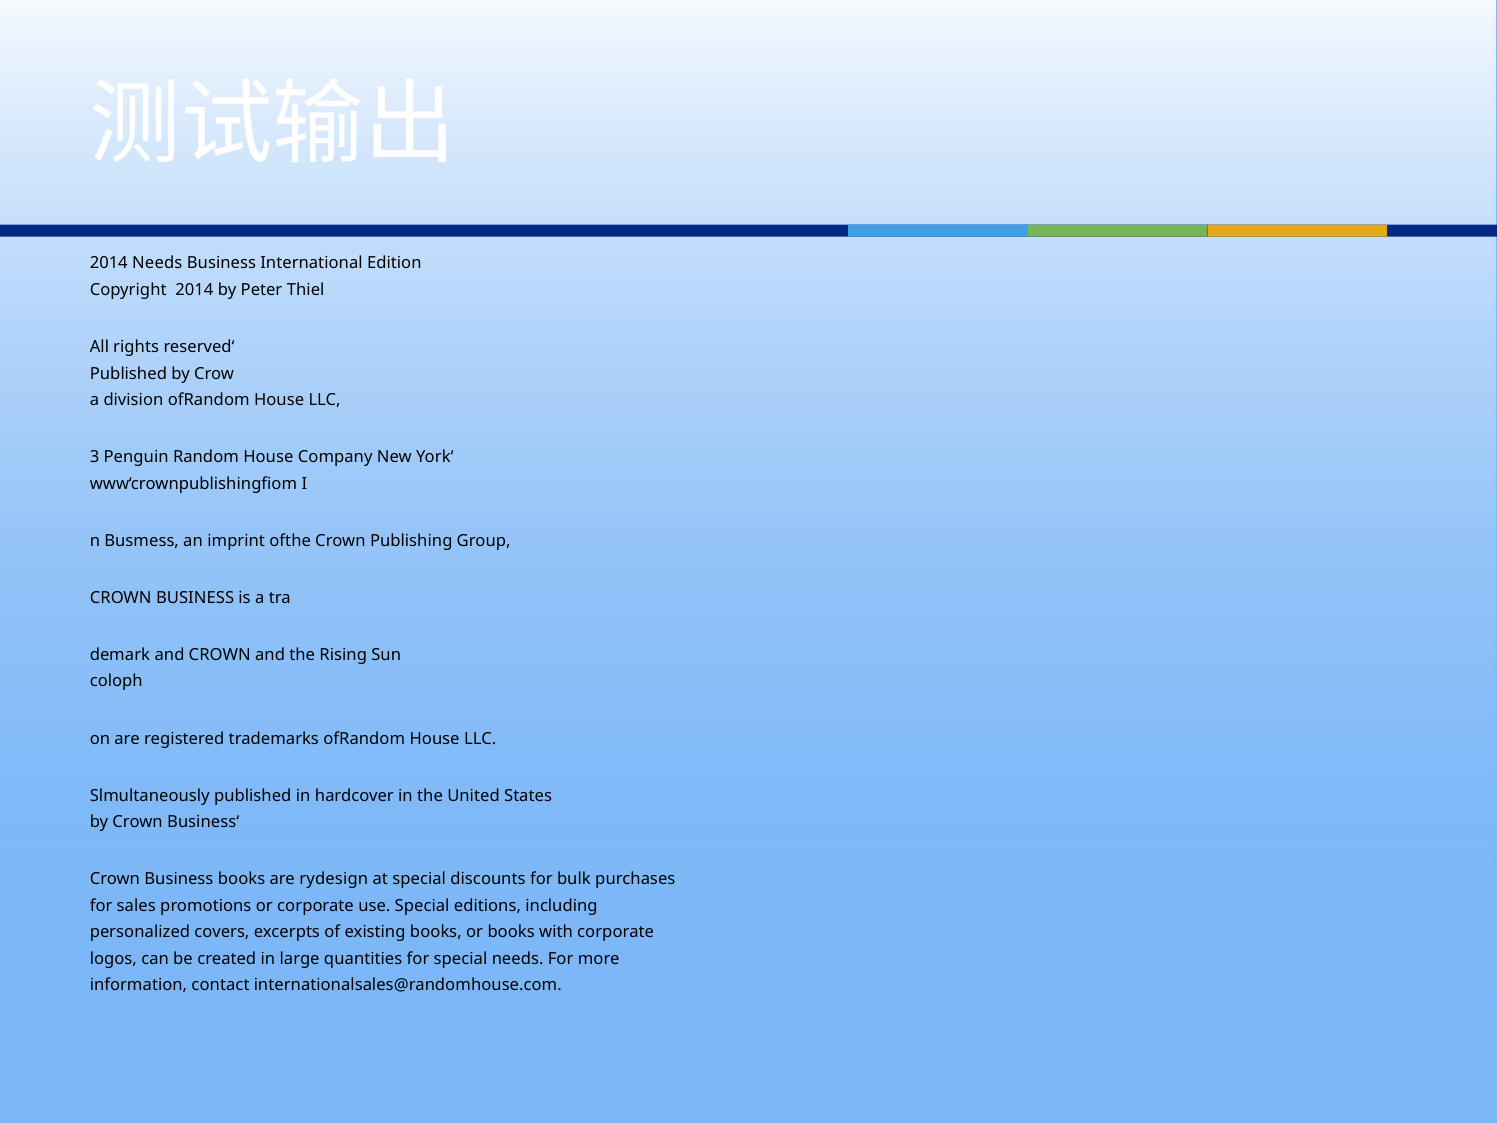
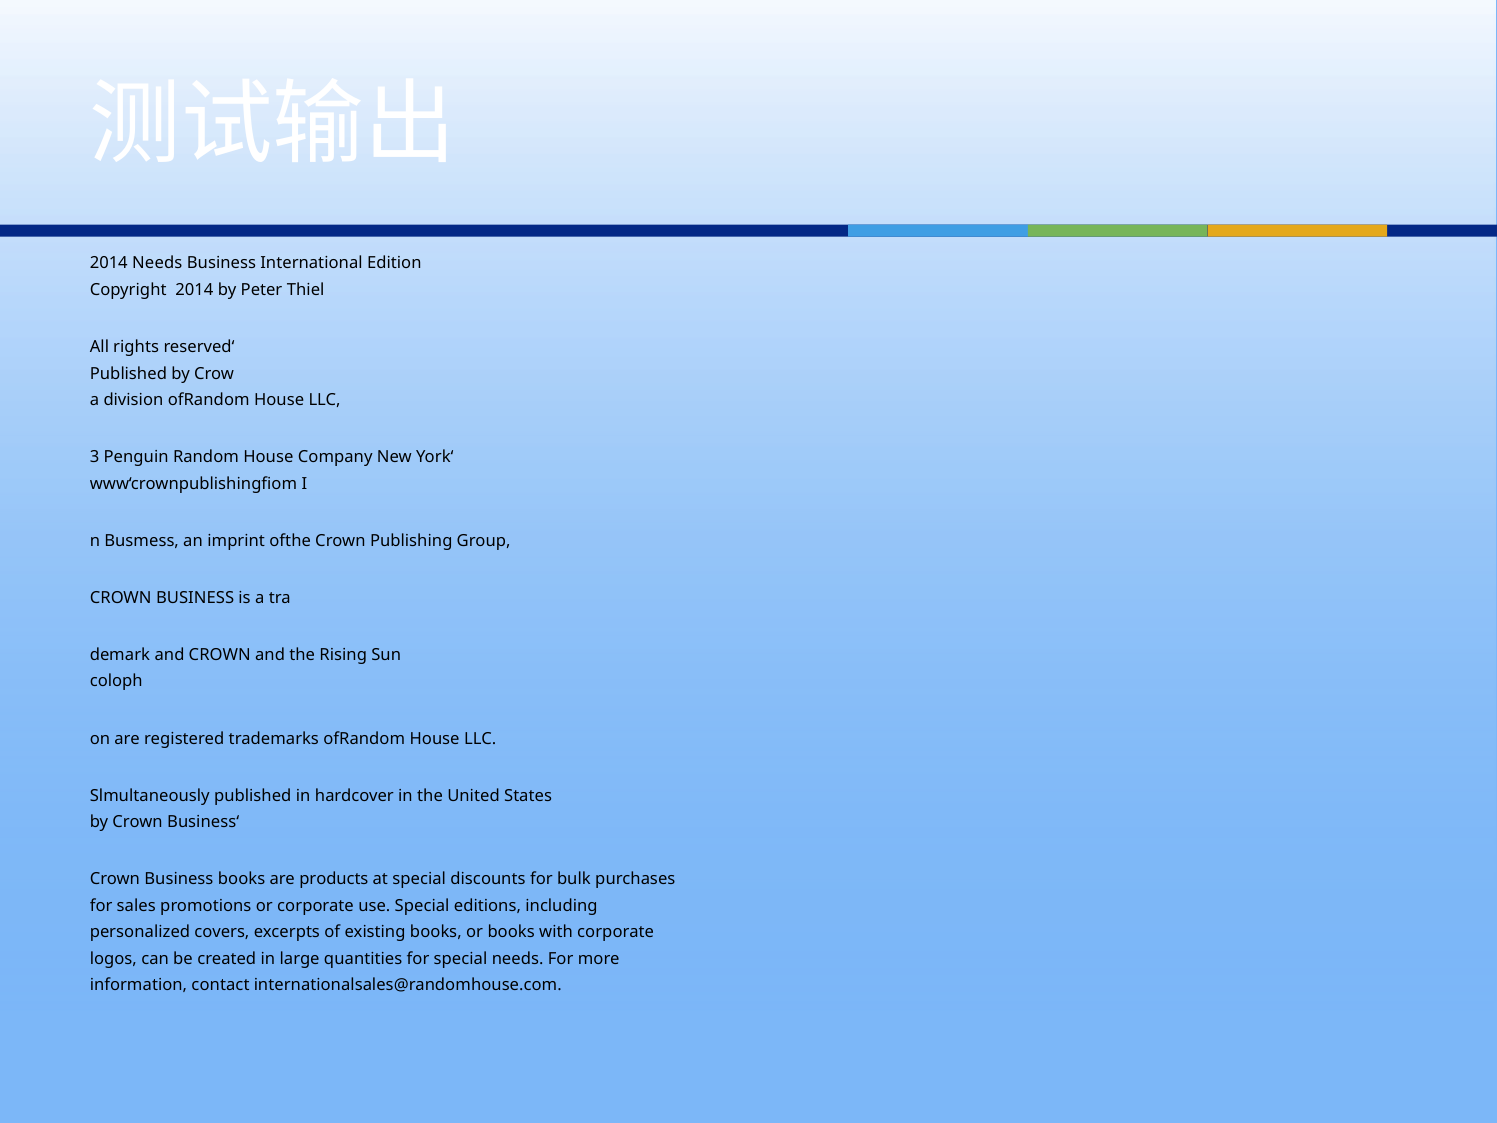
rydesign: rydesign -> products
